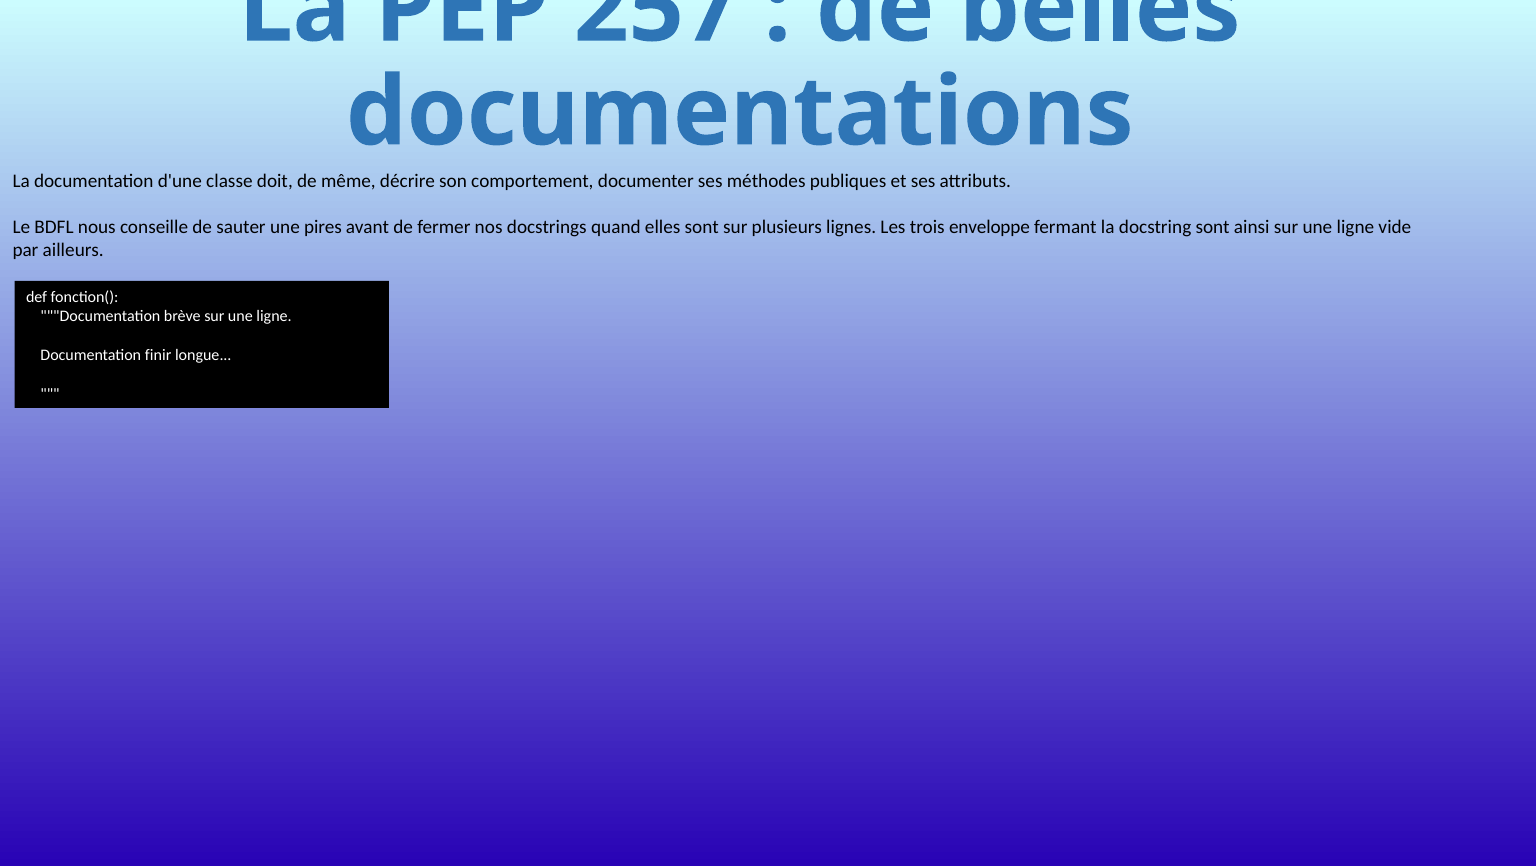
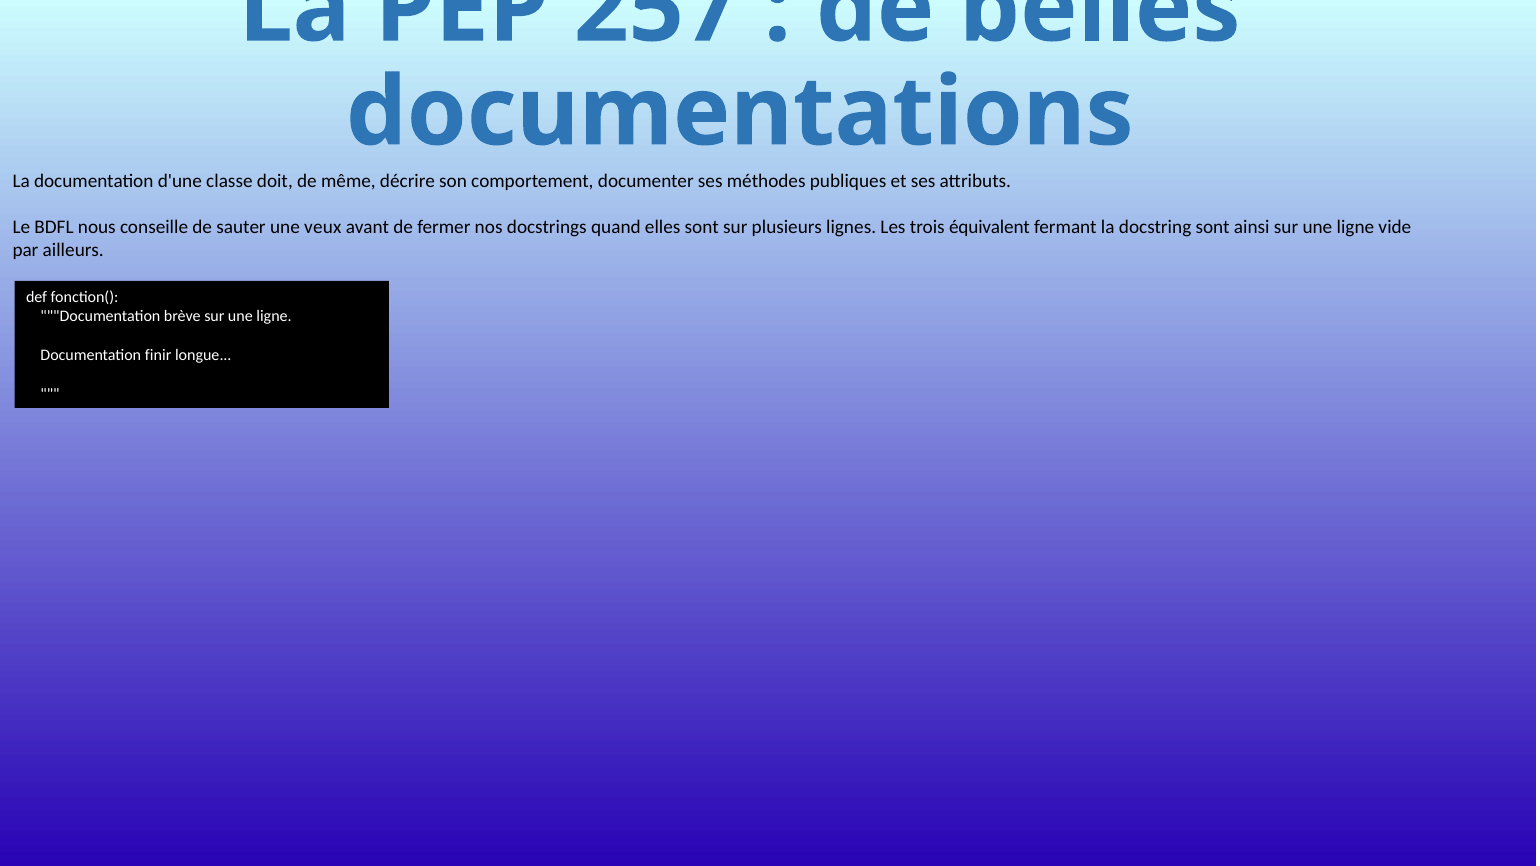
pires: pires -> veux
enveloppe: enveloppe -> équivalent
